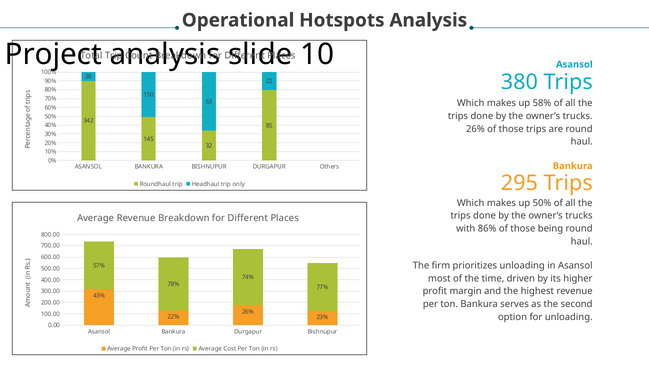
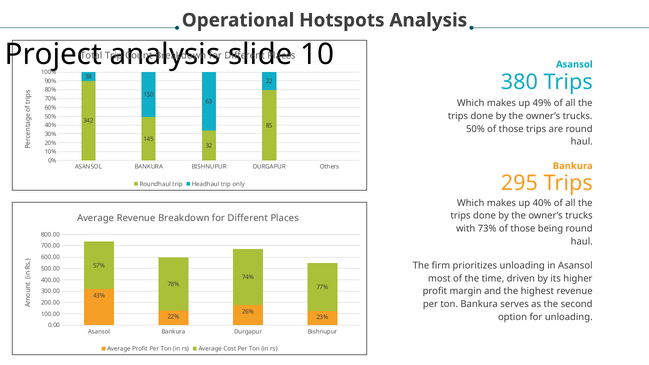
58%: 58% -> 49%
26% at (475, 129): 26% -> 50%
up 50%: 50% -> 40%
86%: 86% -> 73%
